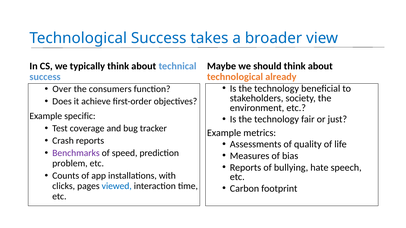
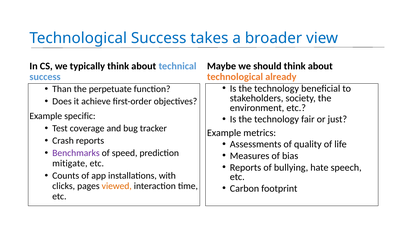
Over: Over -> Than
consumers: consumers -> perpetuate
problem: problem -> mitigate
viewed colour: blue -> orange
